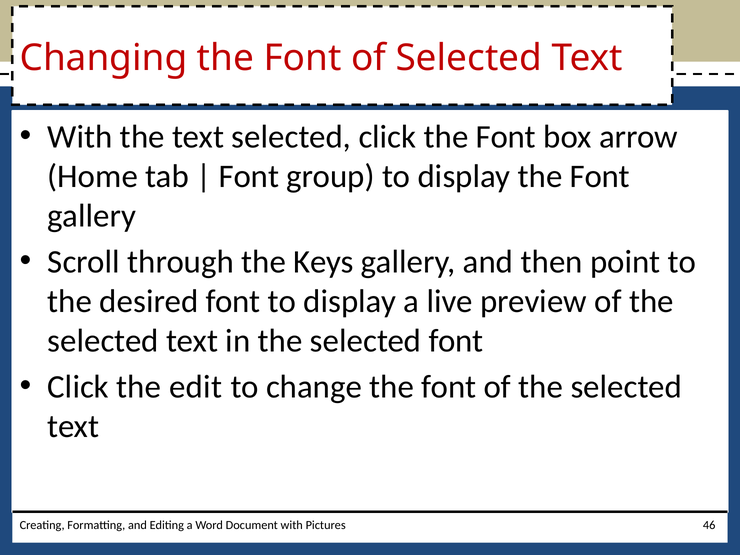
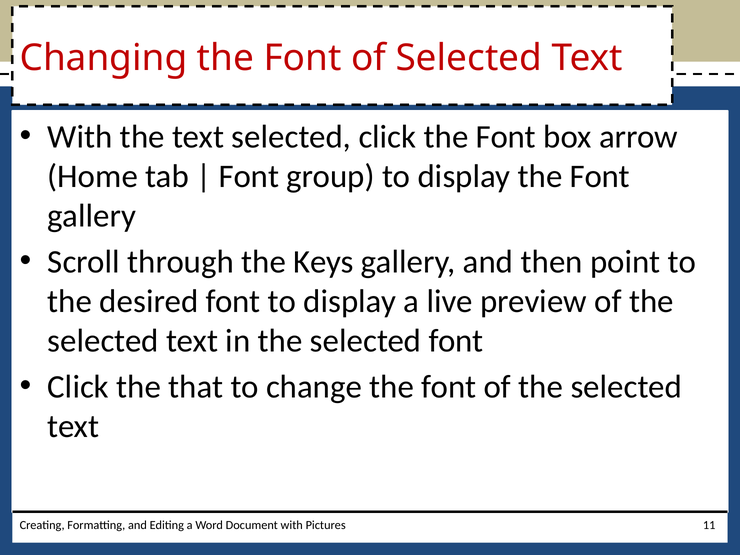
edit: edit -> that
46: 46 -> 11
